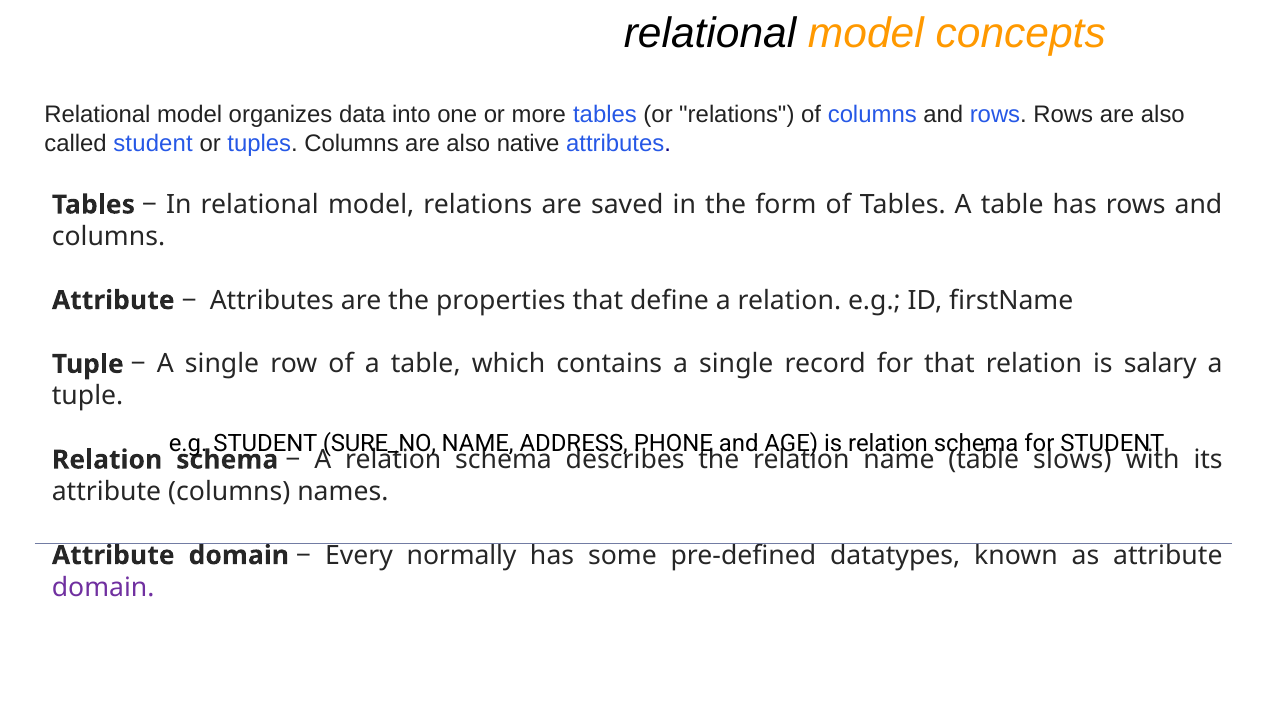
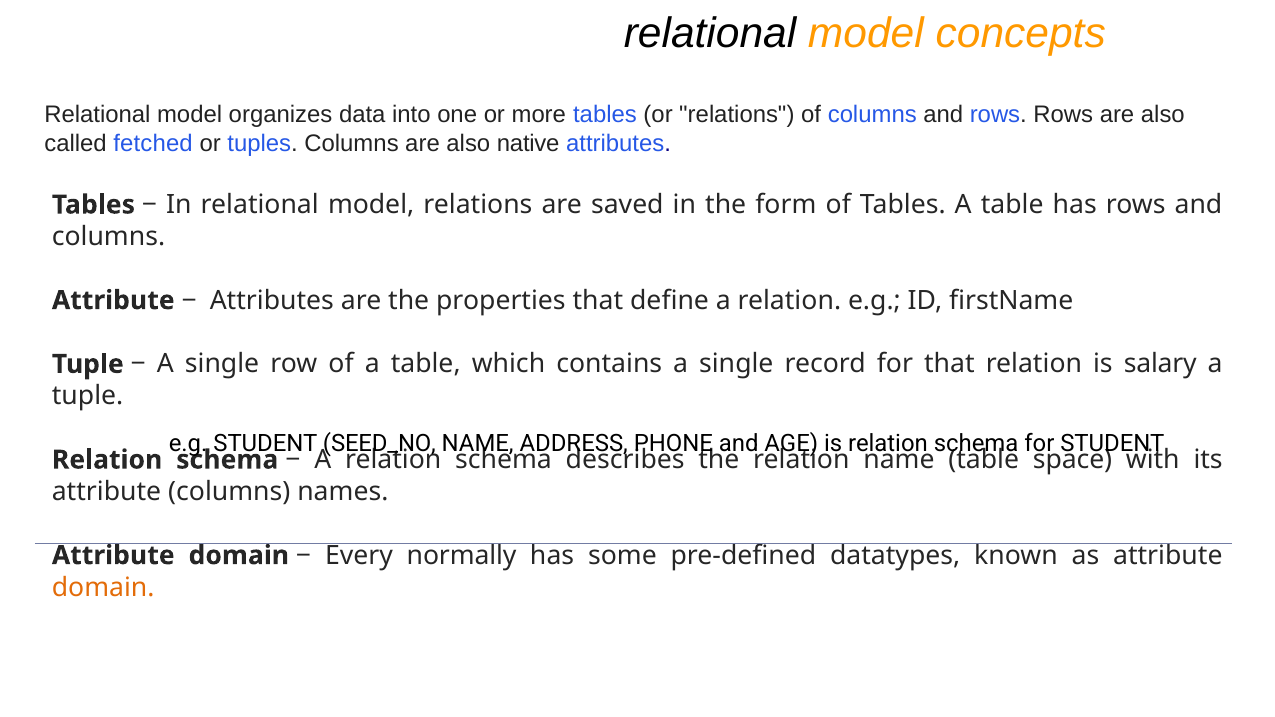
called student: student -> fetched
SURE_NO: SURE_NO -> SEED_NO
slows: slows -> space
domain at (103, 587) colour: purple -> orange
